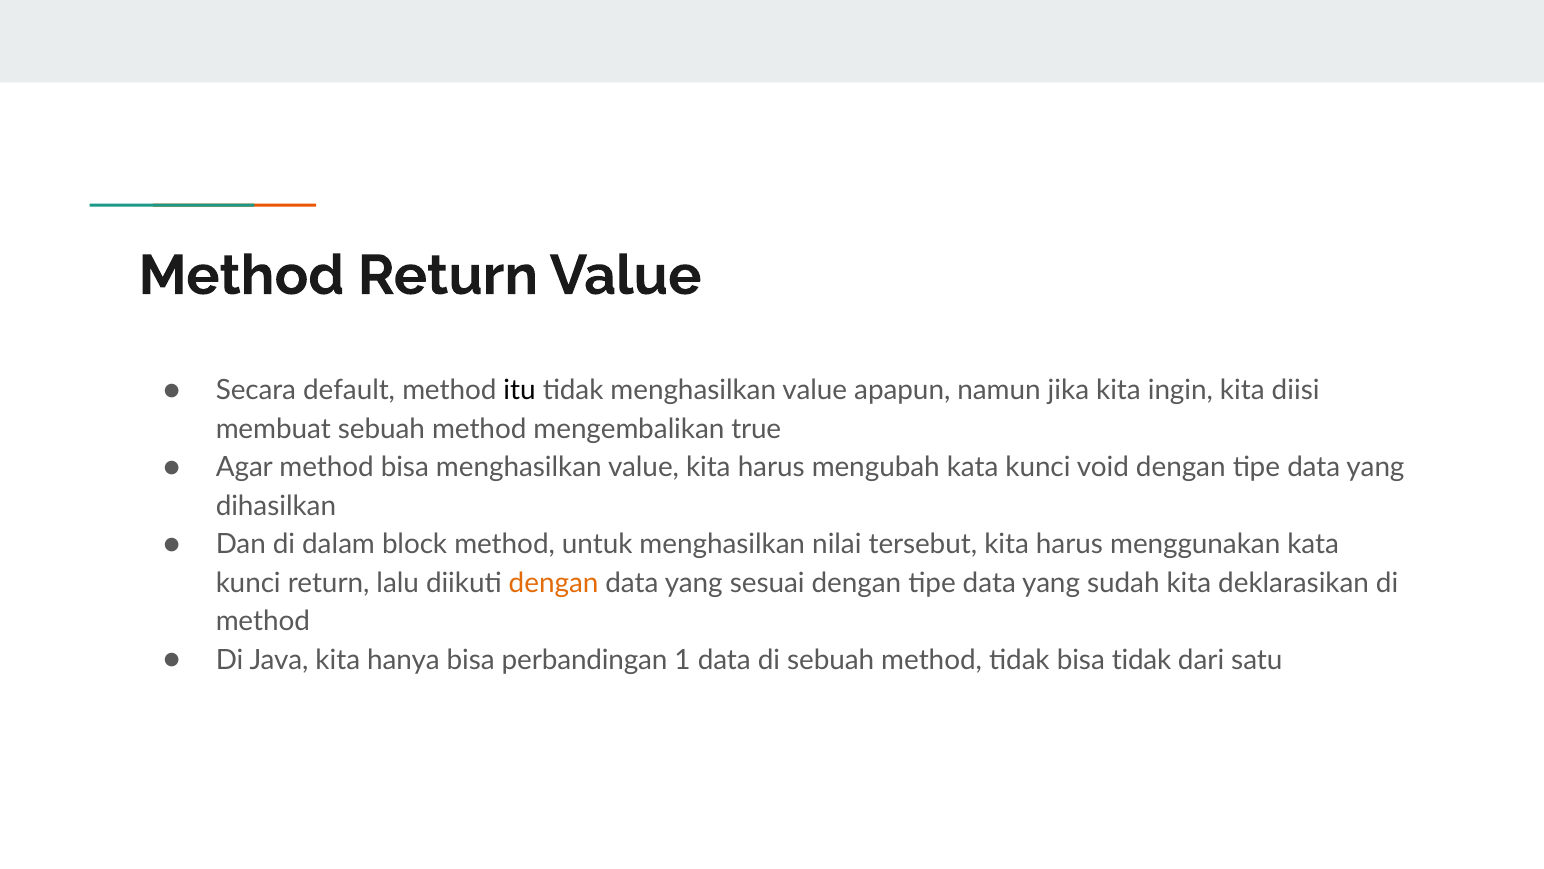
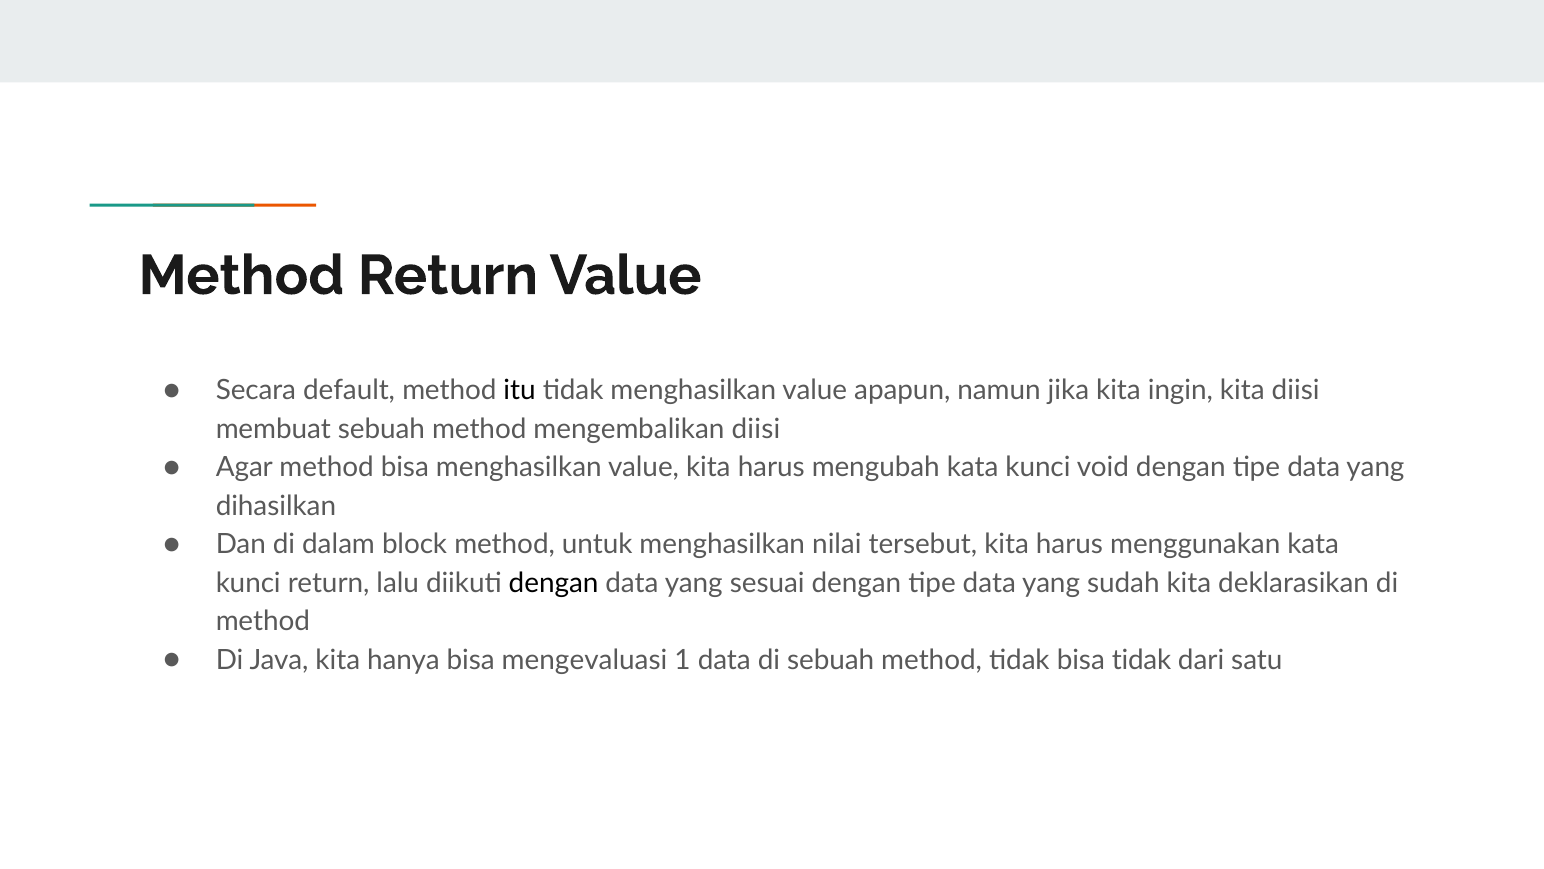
mengembalikan true: true -> diisi
dengan at (554, 583) colour: orange -> black
perbandingan: perbandingan -> mengevaluasi
